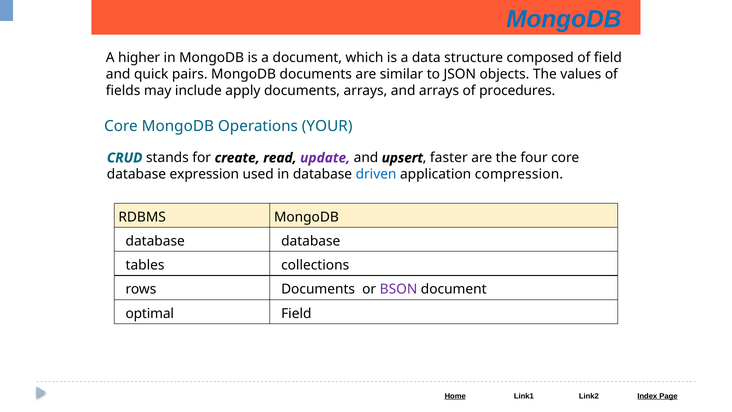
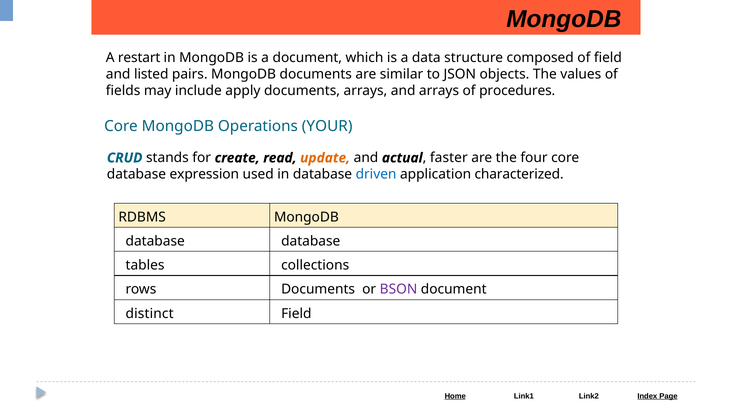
MongoDB at (564, 19) colour: blue -> black
higher: higher -> restart
quick: quick -> listed
update colour: purple -> orange
upsert: upsert -> actual
compression: compression -> characterized
optimal: optimal -> distinct
